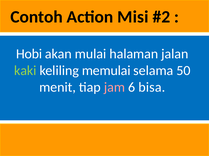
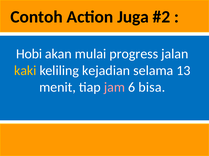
Misi: Misi -> Juga
halaman: halaman -> progress
kaki colour: light green -> yellow
memulai: memulai -> kejadian
50: 50 -> 13
